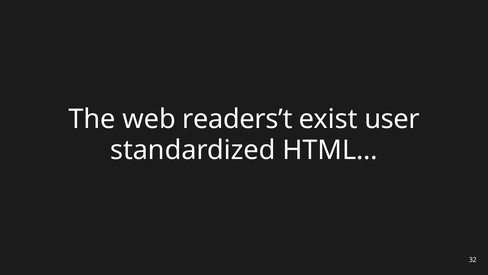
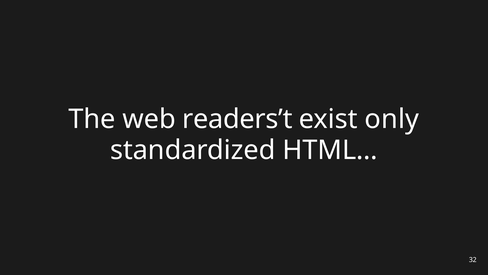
user: user -> only
